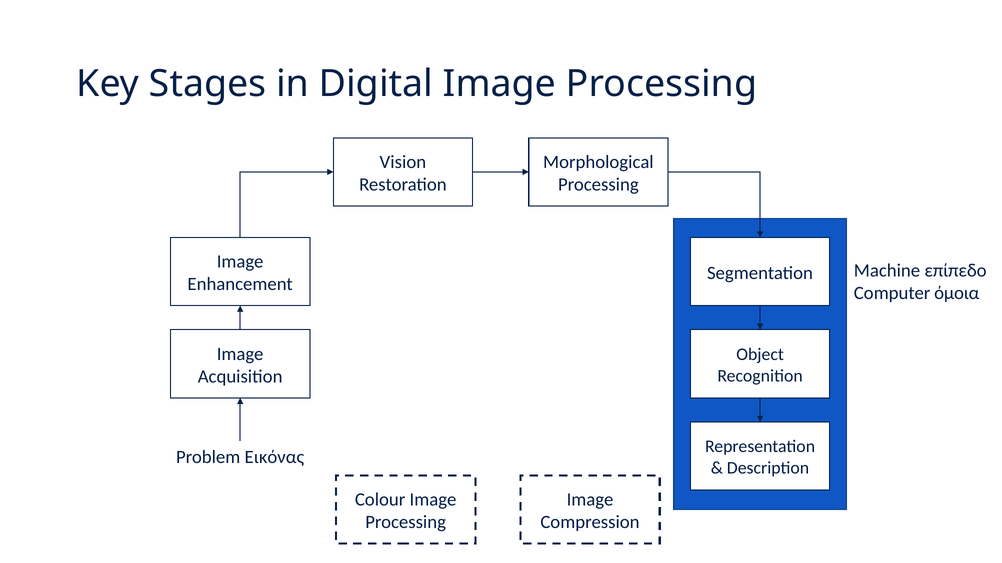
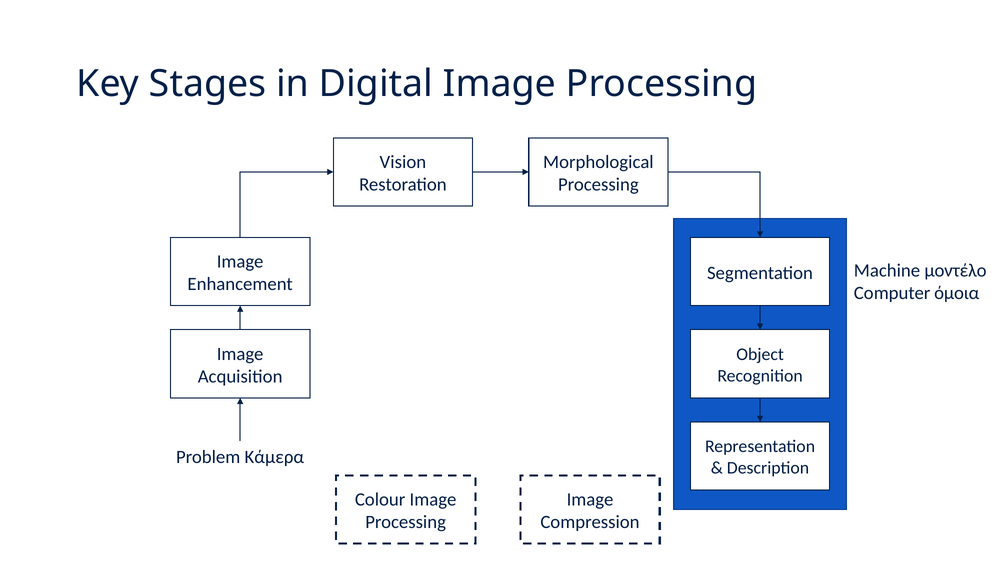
επίπεδο: επίπεδο -> μοντέλο
Εικόνας: Εικόνας -> Κάμερα
